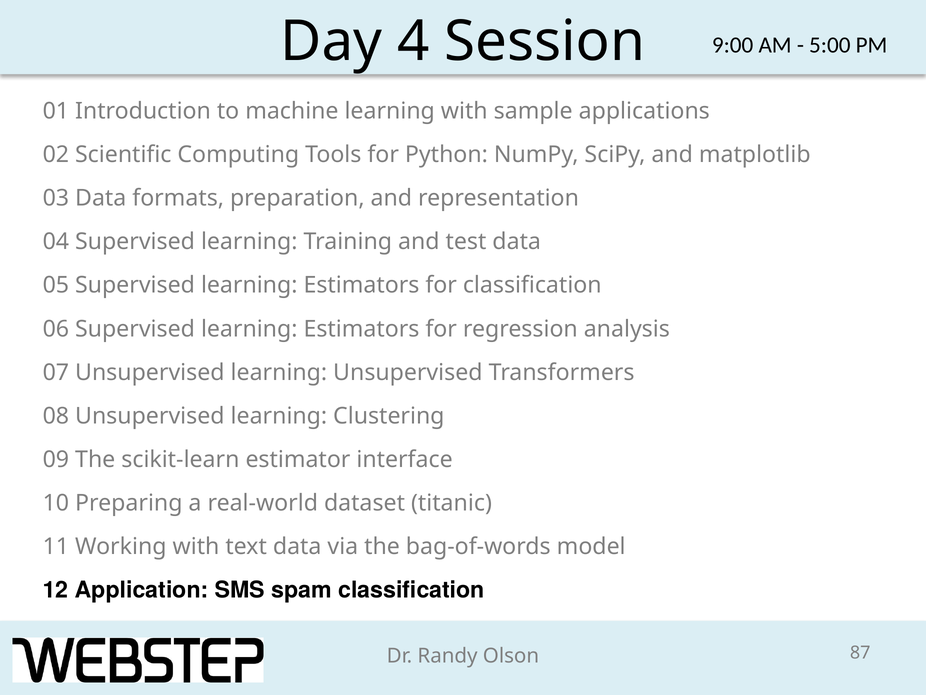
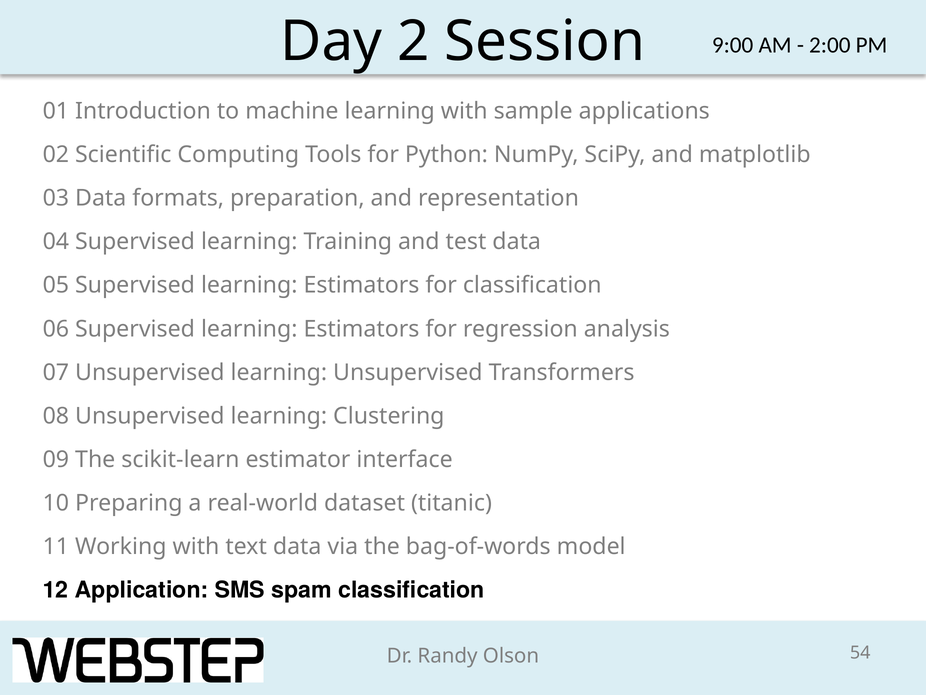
4: 4 -> 2
5:00: 5:00 -> 2:00
87: 87 -> 54
